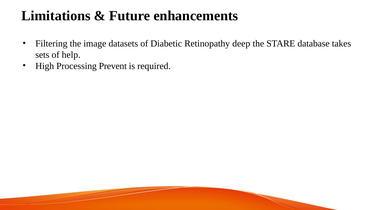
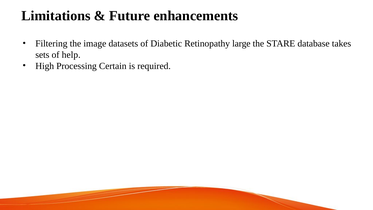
deep: deep -> large
Prevent: Prevent -> Certain
